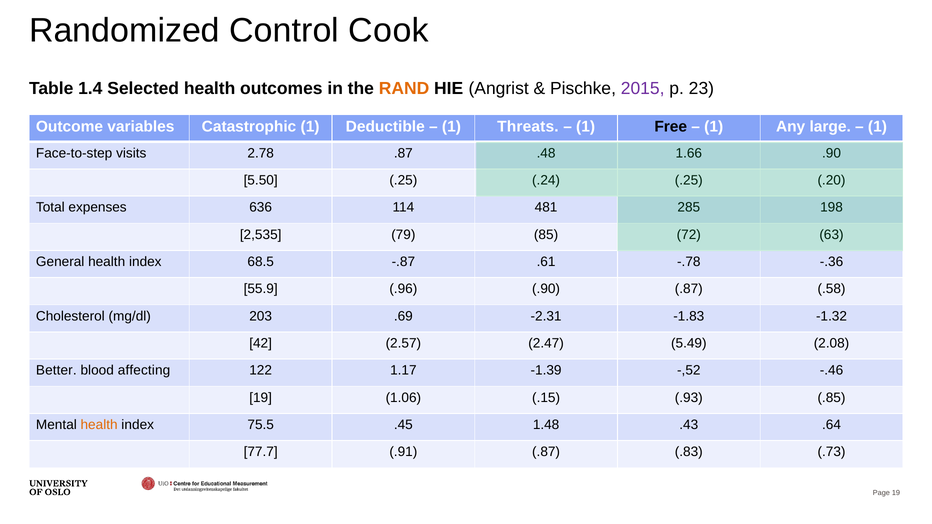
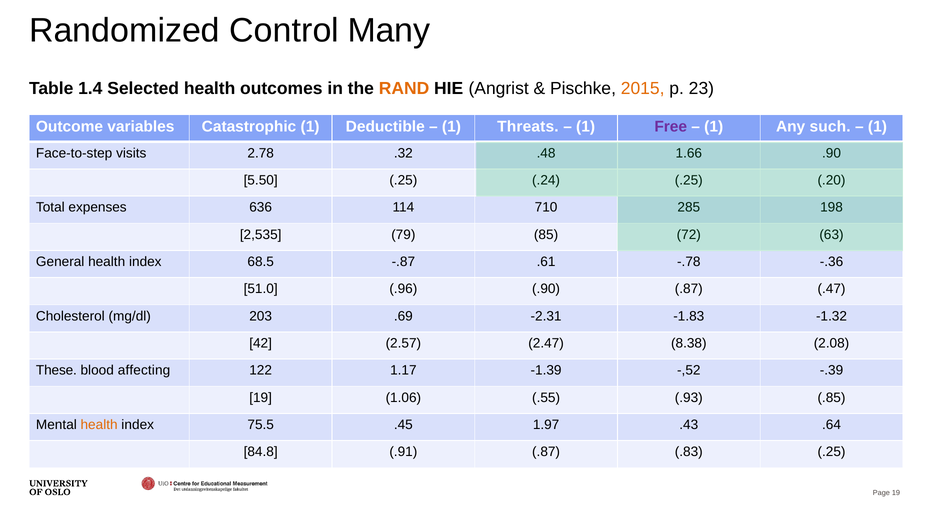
Cook: Cook -> Many
2015 colour: purple -> orange
Free colour: black -> purple
large: large -> such
2.78 .87: .87 -> .32
481: 481 -> 710
55.9: 55.9 -> 51.0
.58: .58 -> .47
5.49: 5.49 -> 8.38
Better: Better -> These
-.46: -.46 -> -.39
.15: .15 -> .55
1.48: 1.48 -> 1.97
77.7: 77.7 -> 84.8
.83 .73: .73 -> .25
